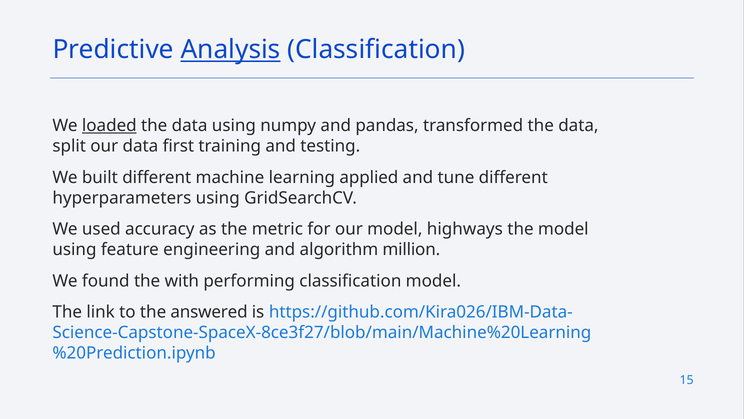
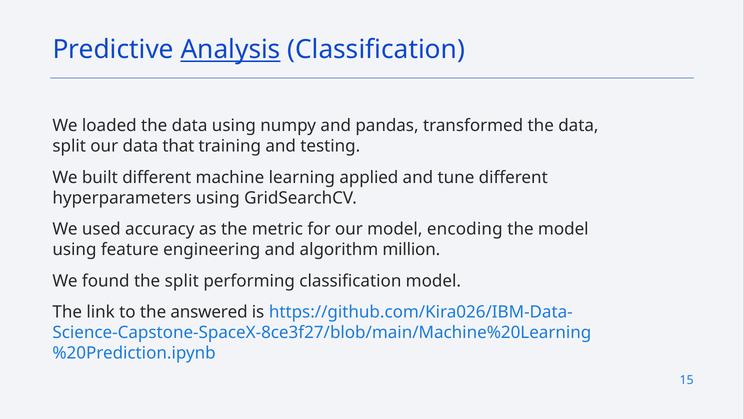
loaded underline: present -> none
first: first -> that
highways: highways -> encoding
the with: with -> split
